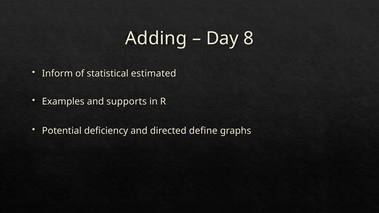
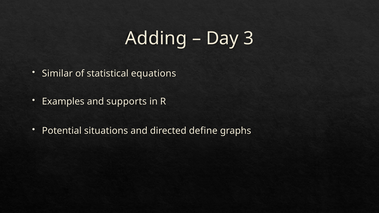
8: 8 -> 3
Inform: Inform -> Similar
estimated: estimated -> equations
deficiency: deficiency -> situations
